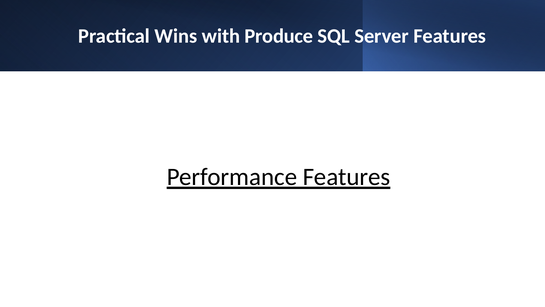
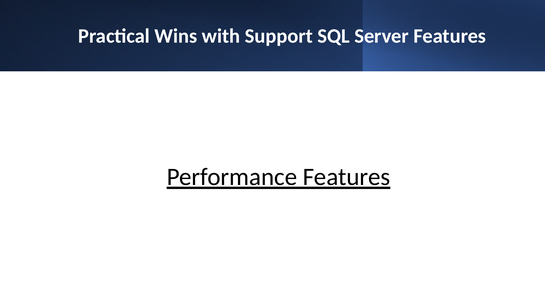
Produce: Produce -> Support
